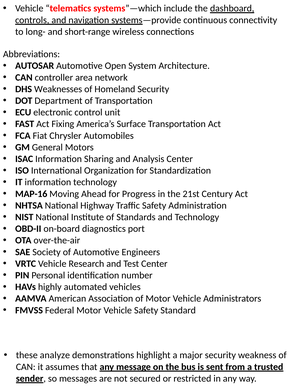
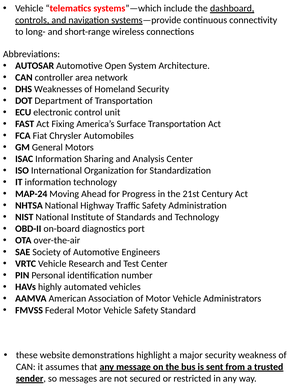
MAP-16: MAP-16 -> MAP-24
analyze: analyze -> website
